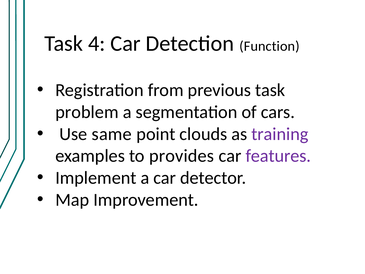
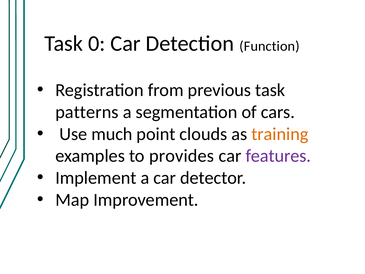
4: 4 -> 0
problem: problem -> patterns
same: same -> much
training colour: purple -> orange
